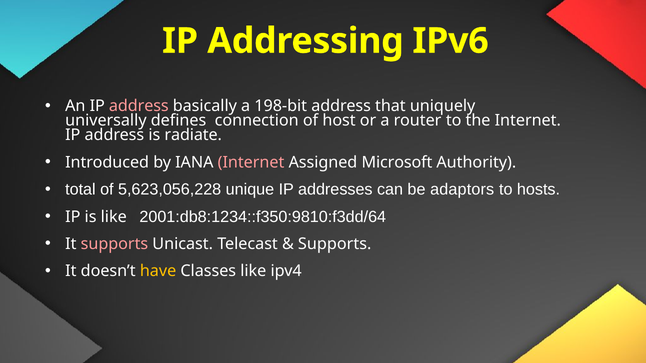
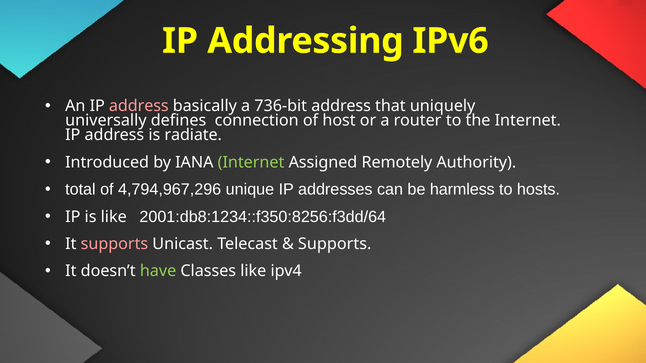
198-bit: 198-bit -> 736-bit
Internet at (251, 163) colour: pink -> light green
Microsoft: Microsoft -> Remotely
5,623,056,228: 5,623,056,228 -> 4,794,967,296
adaptors: adaptors -> harmless
2001:db8:1234::f350:9810:f3dd/64: 2001:db8:1234::f350:9810:f3dd/64 -> 2001:db8:1234::f350:8256:f3dd/64
have colour: yellow -> light green
